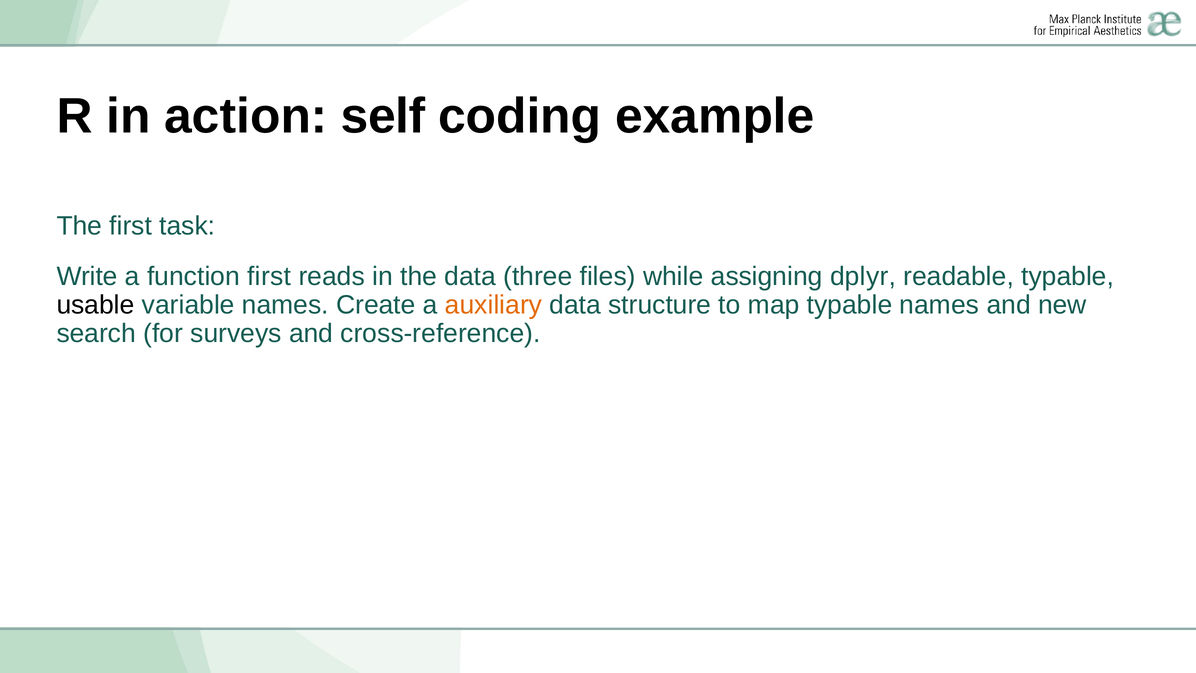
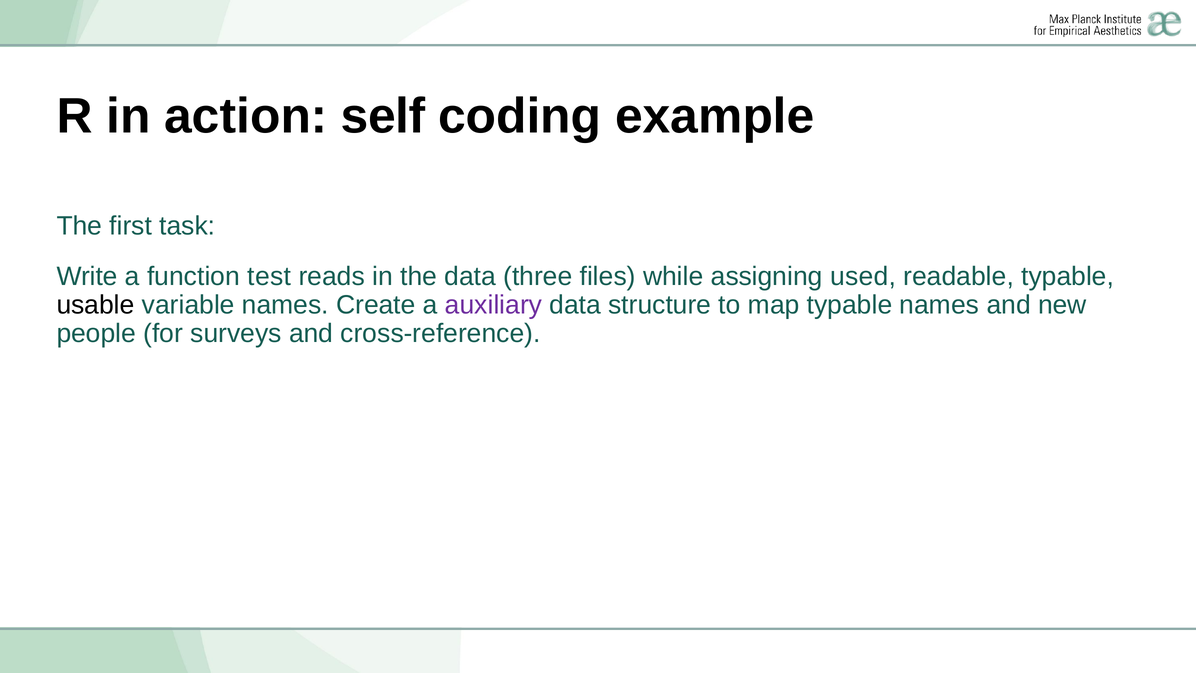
function first: first -> test
dplyr: dplyr -> used
auxiliary colour: orange -> purple
search: search -> people
